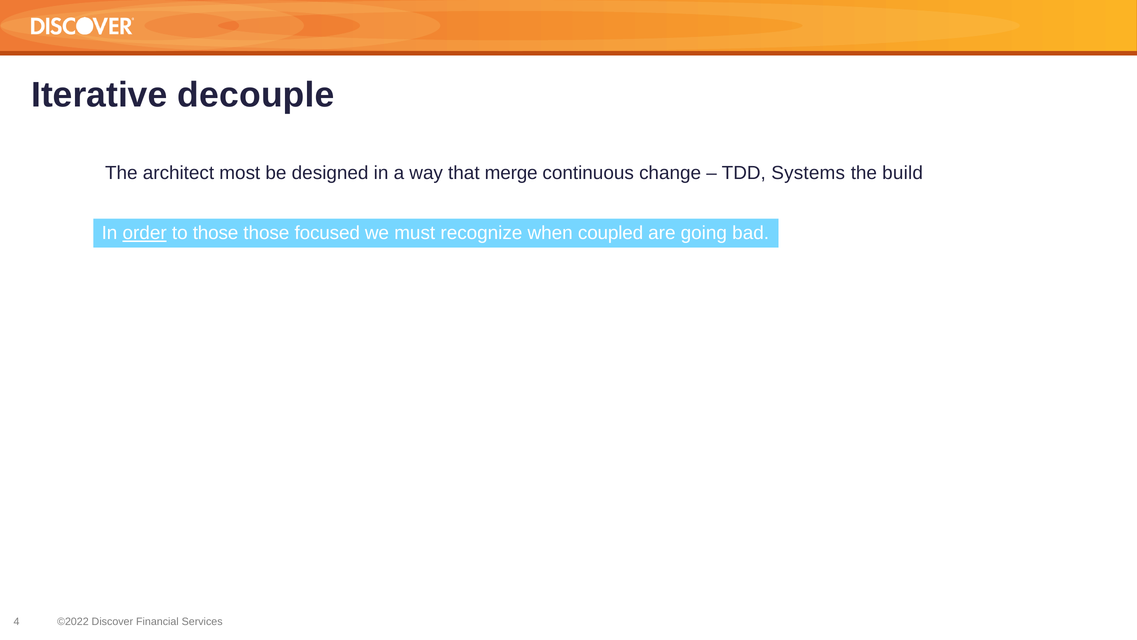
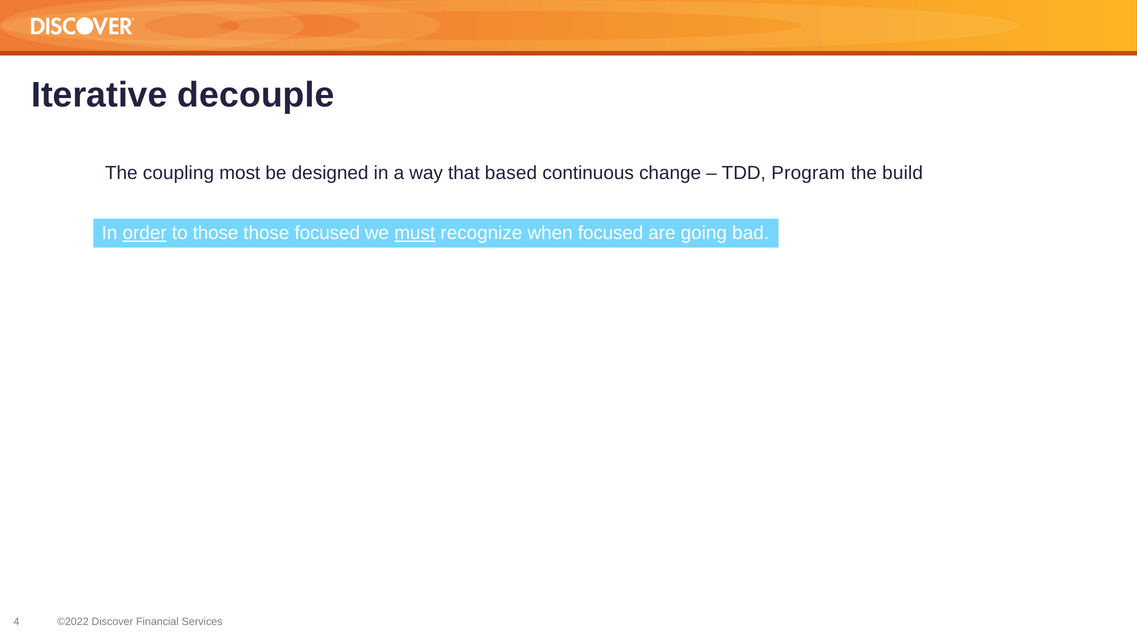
architect: architect -> coupling
merge: merge -> based
Systems: Systems -> Program
must underline: none -> present
when coupled: coupled -> focused
